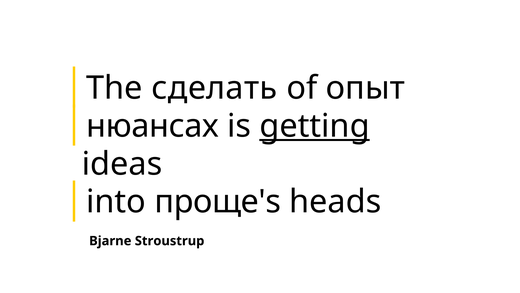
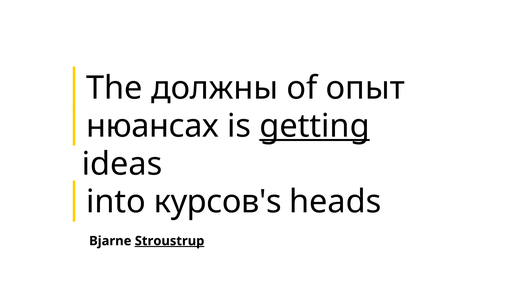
сделать: сделать -> должны
проще's: проще's -> курсов's
Stroustrup underline: none -> present
